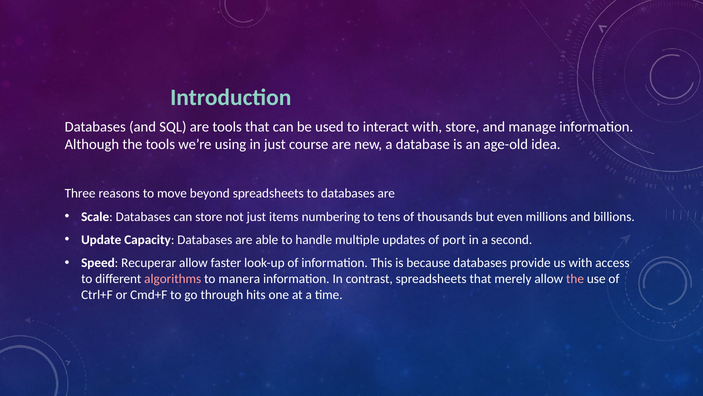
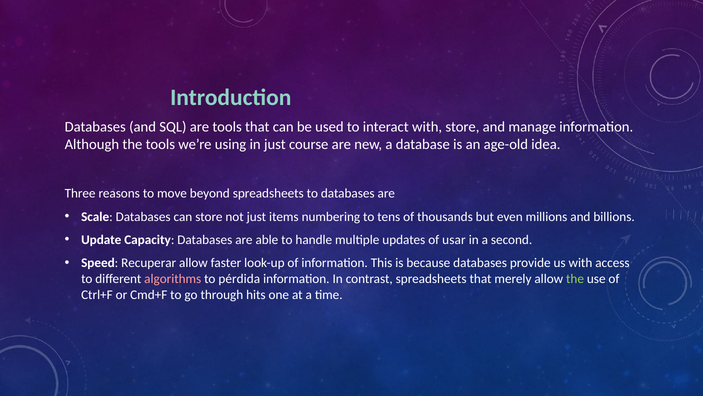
port: port -> usar
manera: manera -> pérdida
the at (575, 278) colour: pink -> light green
